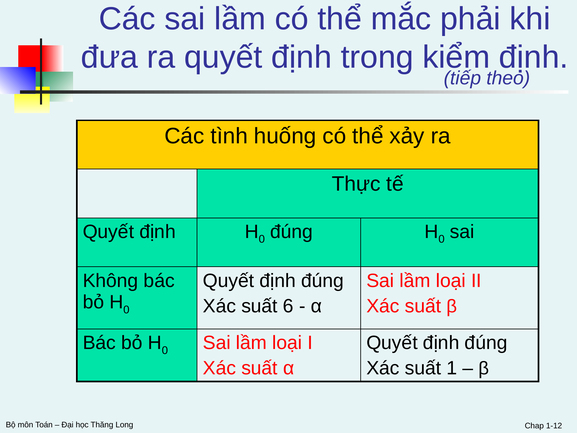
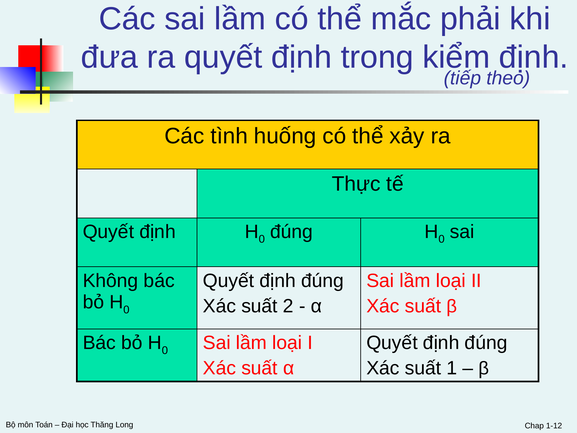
6: 6 -> 2
